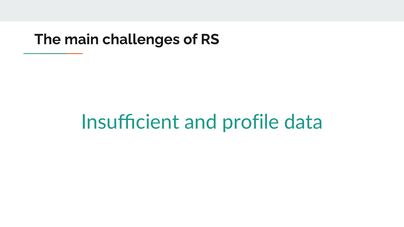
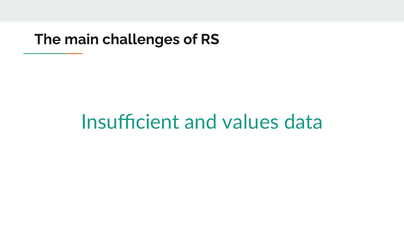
profile: profile -> values
